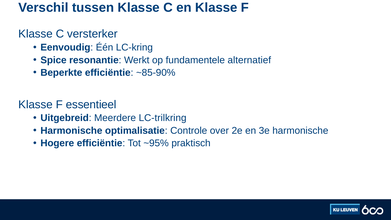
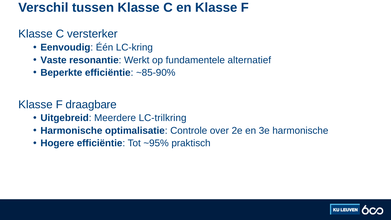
Spice: Spice -> Vaste
essentieel: essentieel -> draagbare
